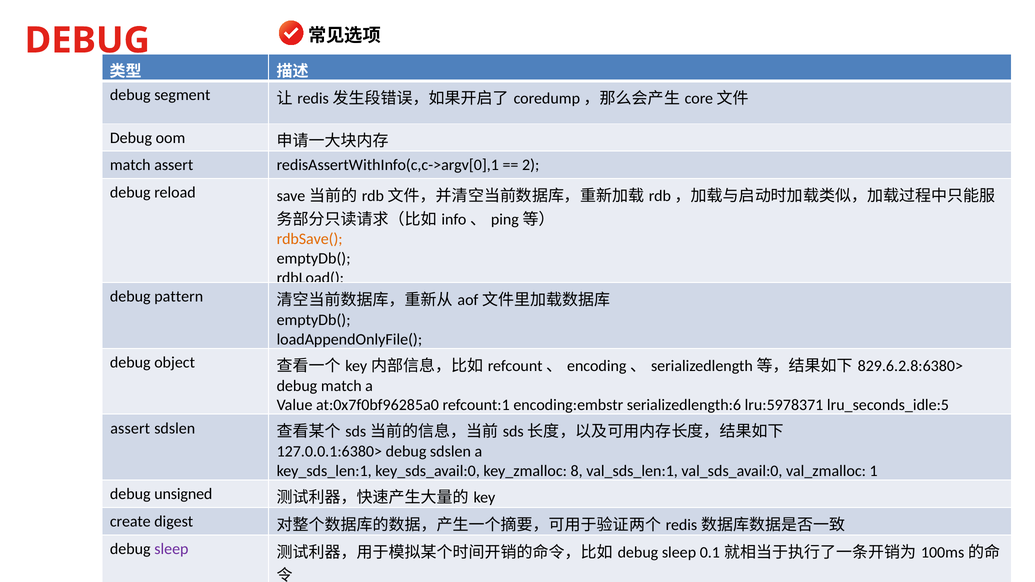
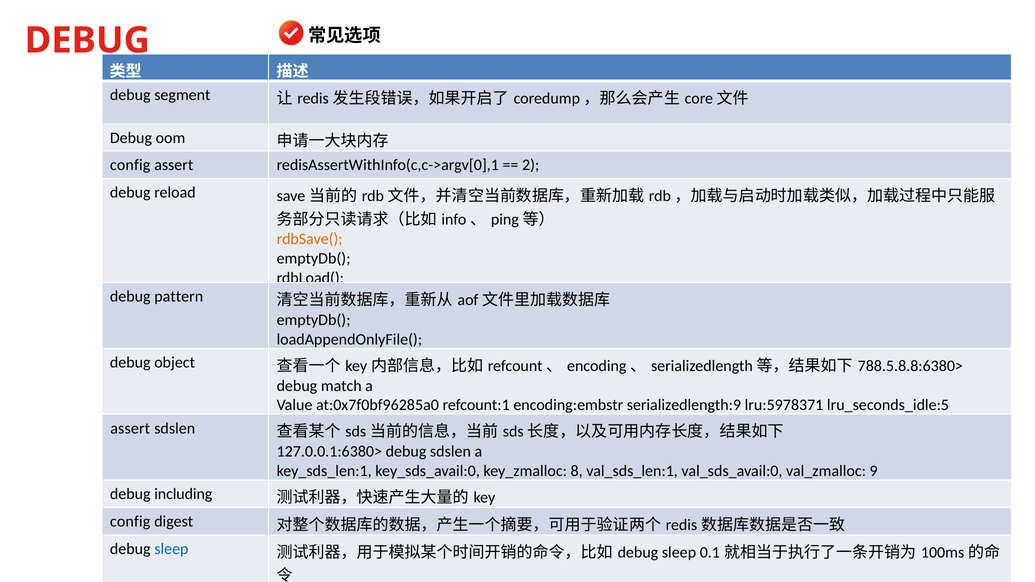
match at (130, 165): match -> config
829.6.2.8:6380>: 829.6.2.8:6380> -> 788.5.8.8:6380>
serializedlength:6: serializedlength:6 -> serializedlength:9
1 at (874, 471): 1 -> 9
unsigned: unsigned -> including
create at (130, 522): create -> config
sleep at (171, 549) colour: purple -> blue
